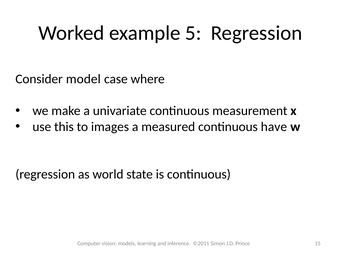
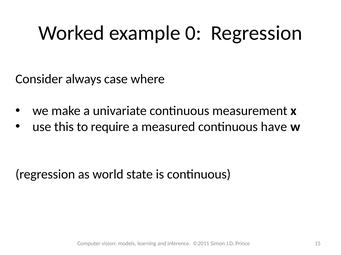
5: 5 -> 0
model: model -> always
images: images -> require
